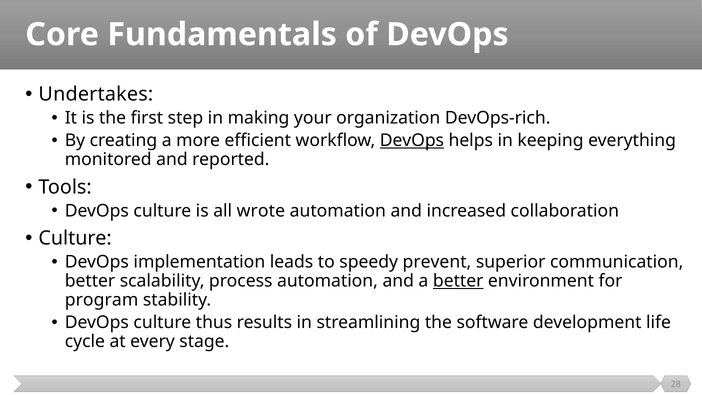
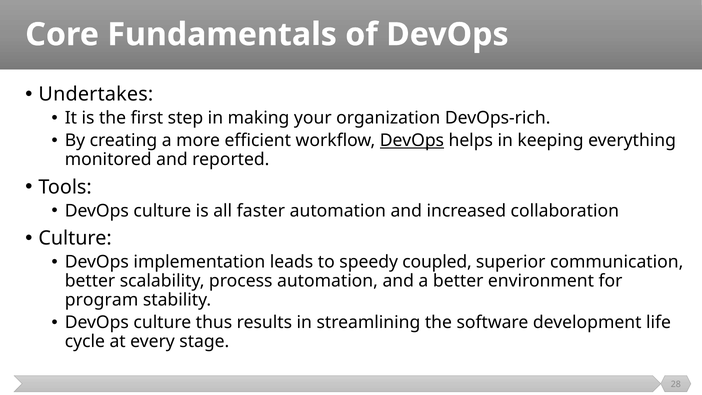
wrote: wrote -> faster
prevent: prevent -> coupled
better at (458, 281) underline: present -> none
